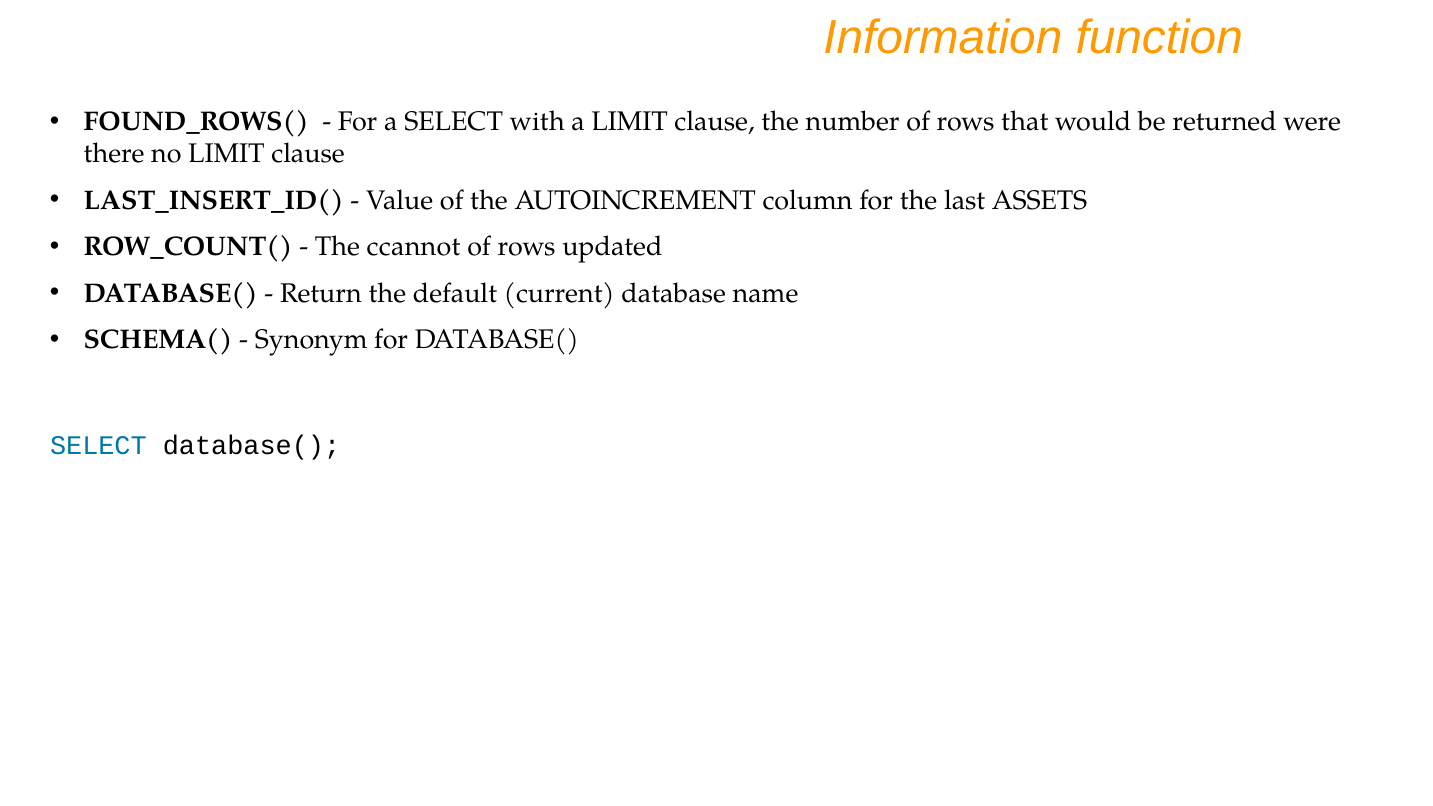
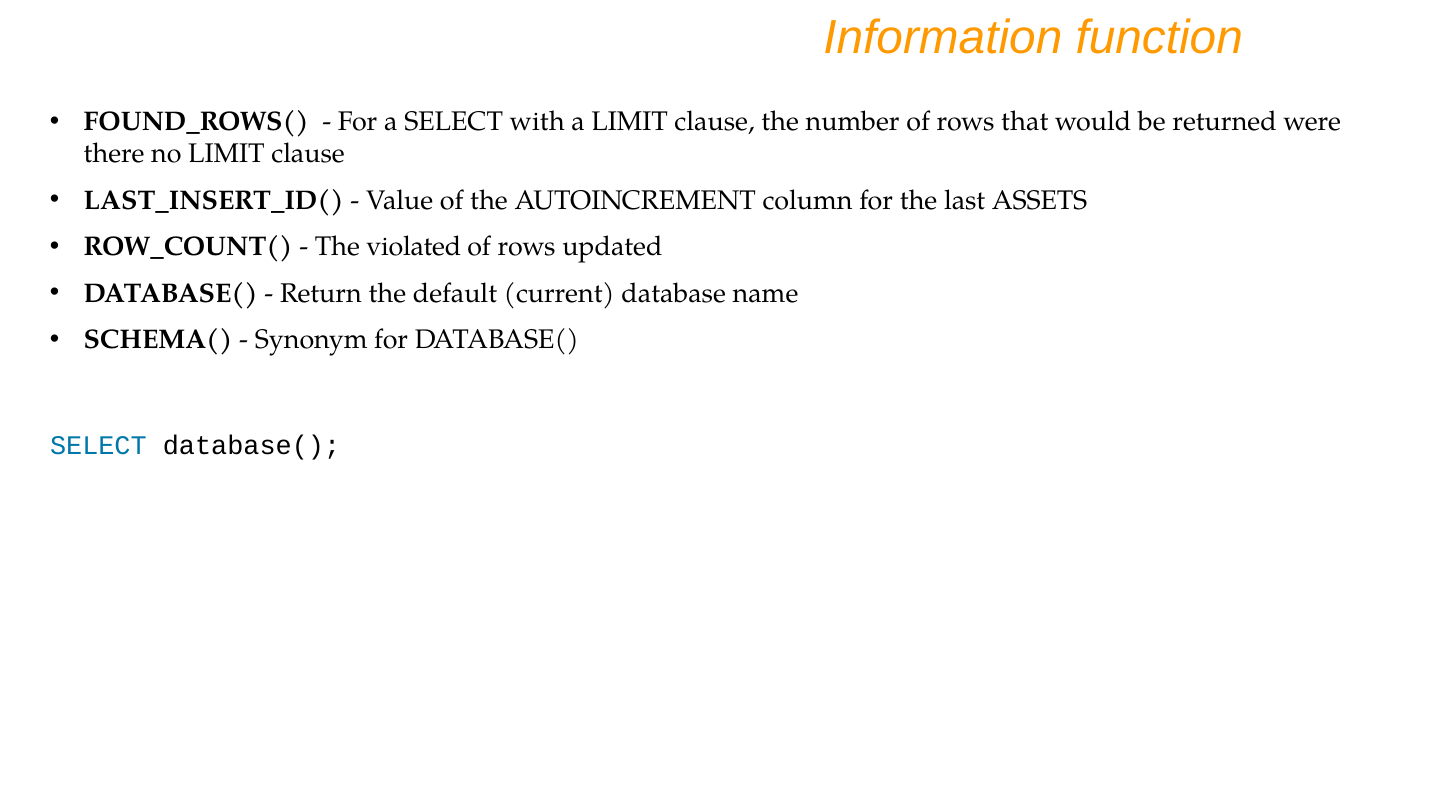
ccannot: ccannot -> violated
